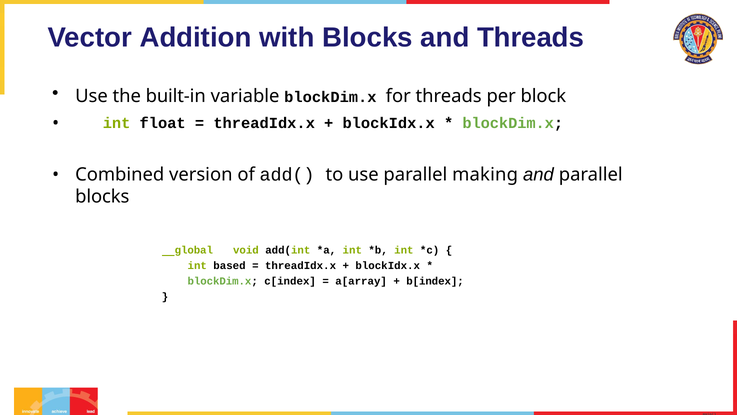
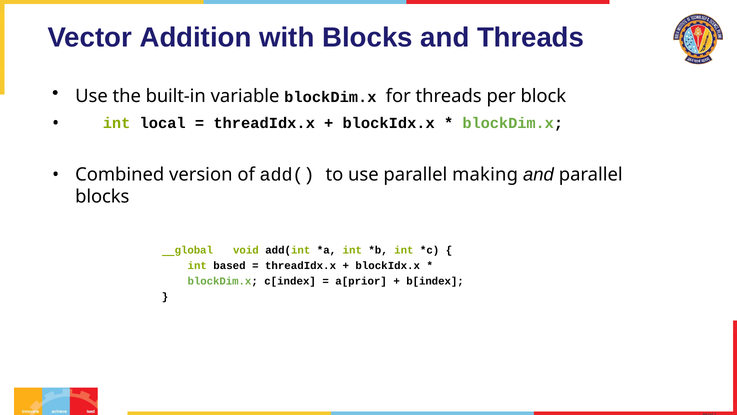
float: float -> local
a[array: a[array -> a[prior
